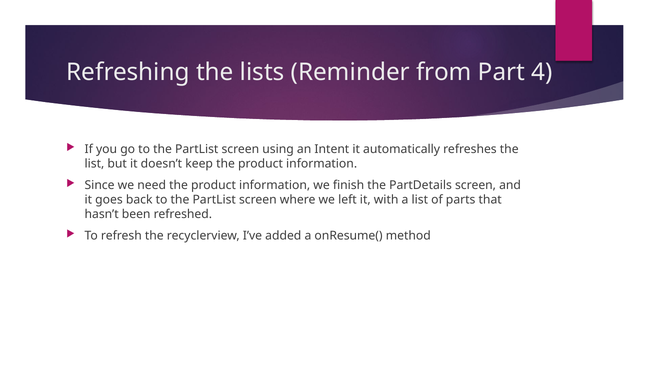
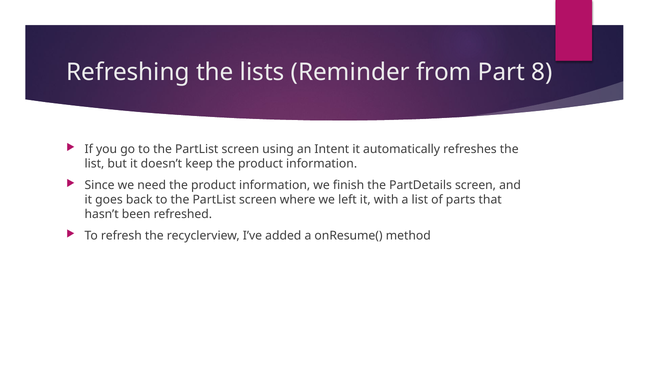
4: 4 -> 8
